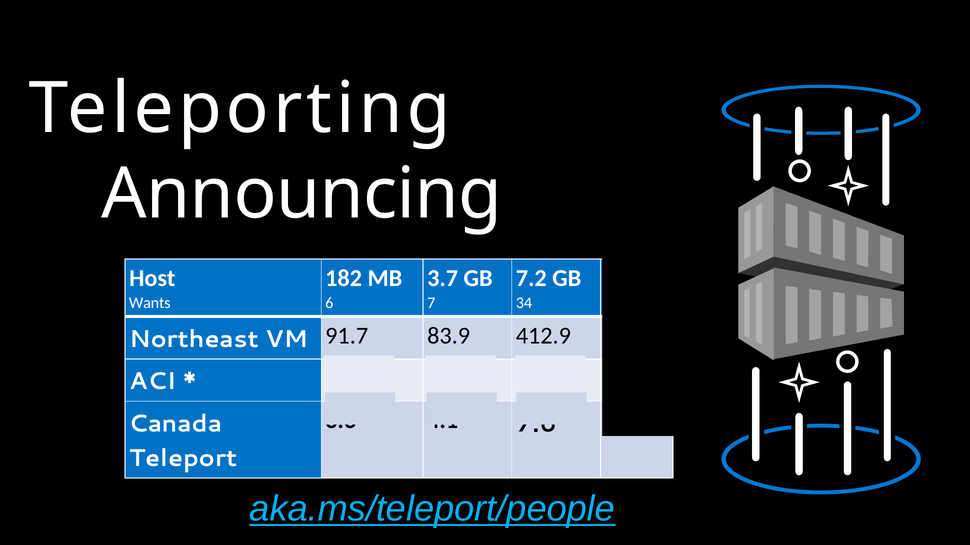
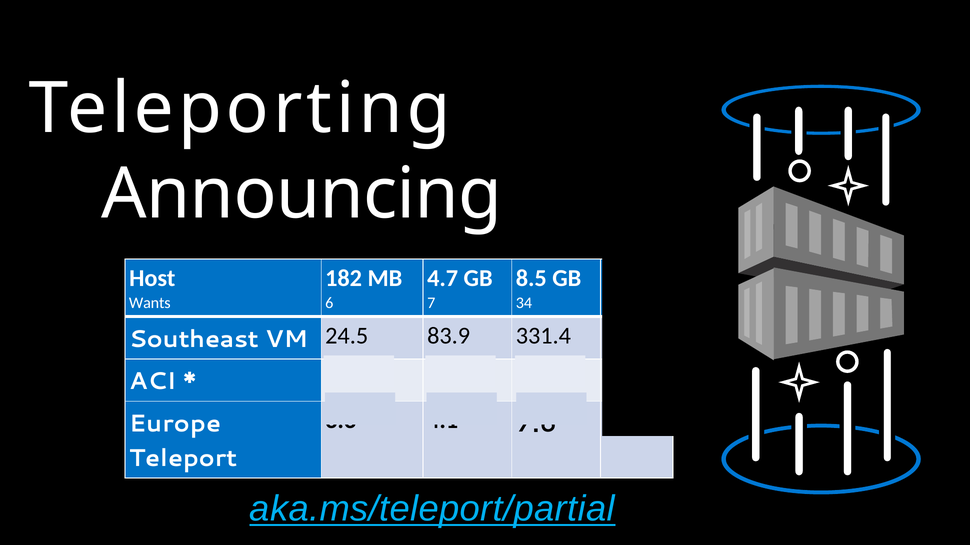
3.7: 3.7 -> 4.7
7.2: 7.2 -> 8.5
Northeast: Northeast -> Southeast
91.7: 91.7 -> 24.5
412.9: 412.9 -> 331.4
Canada: Canada -> Europe
aka.ms/teleport/people: aka.ms/teleport/people -> aka.ms/teleport/partial
